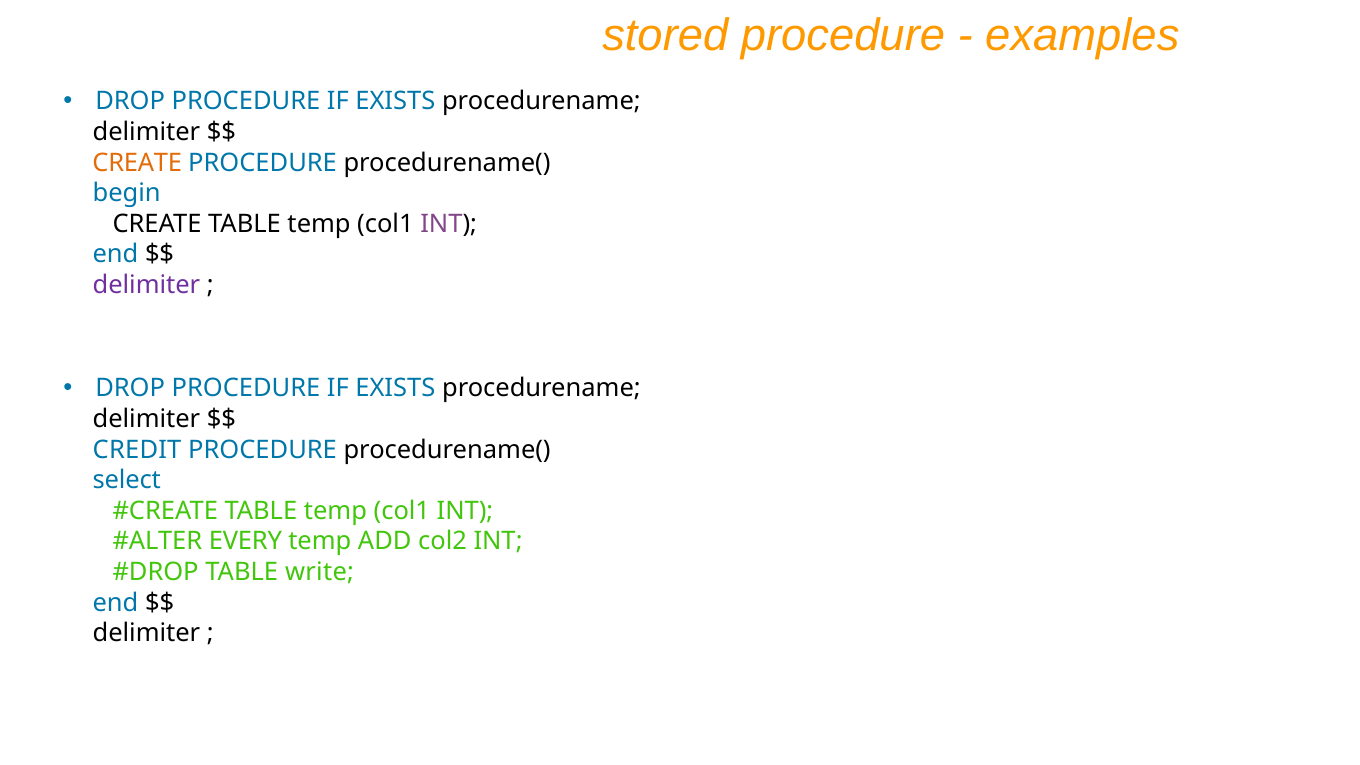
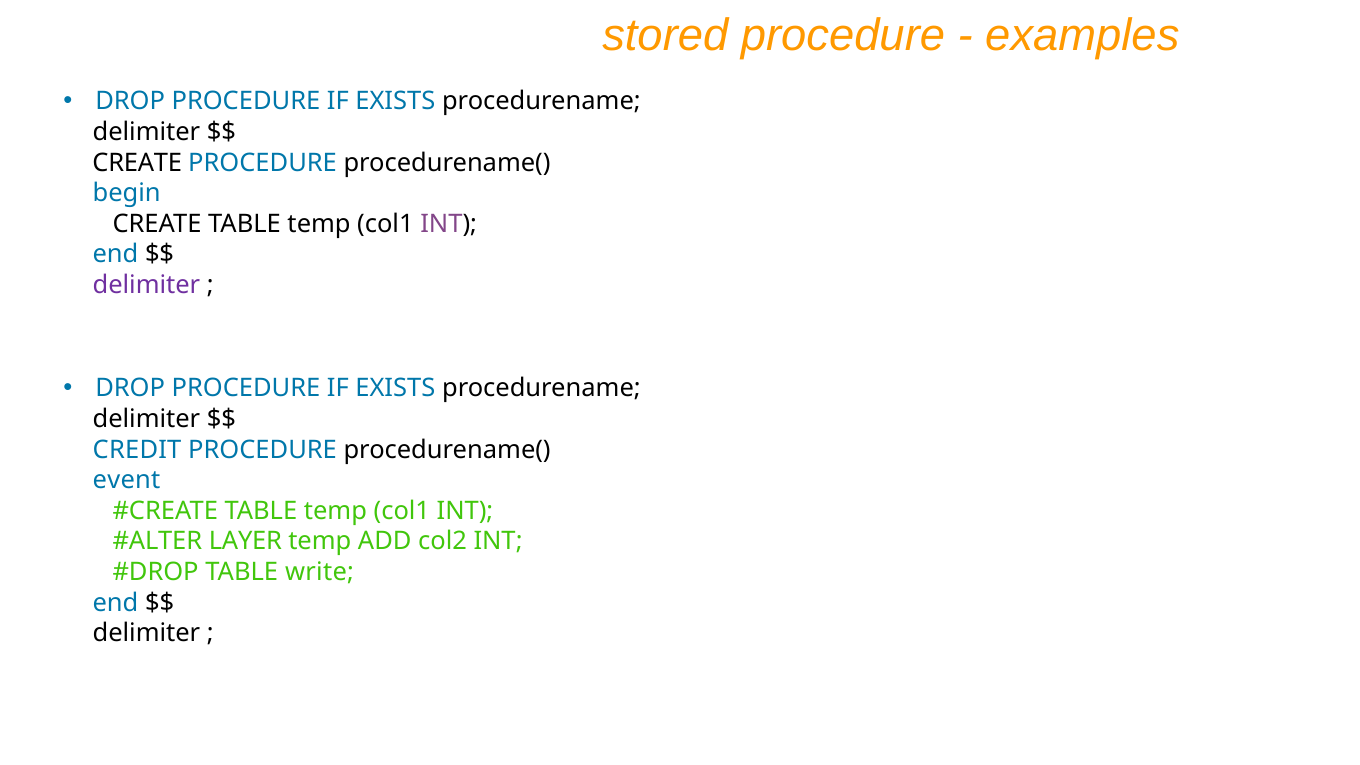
CREATE at (137, 163) colour: orange -> black
select: select -> event
EVERY: EVERY -> LAYER
